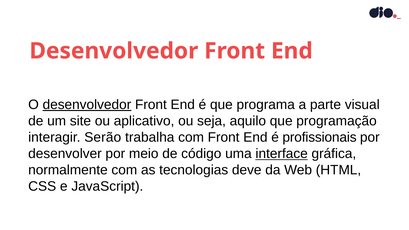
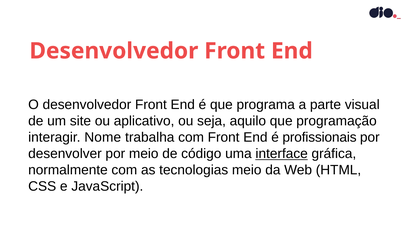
desenvolvedor at (87, 105) underline: present -> none
Serão: Serão -> Nome
tecnologias deve: deve -> meio
